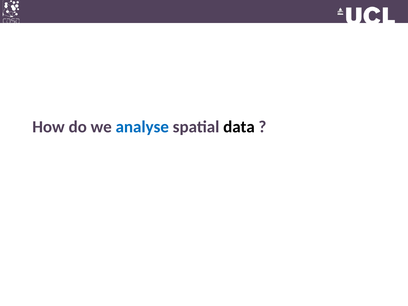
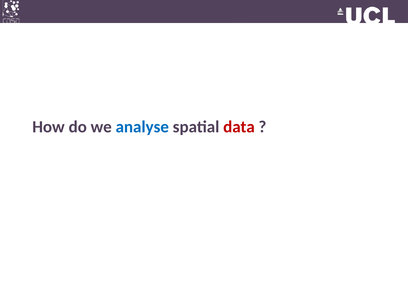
data colour: black -> red
